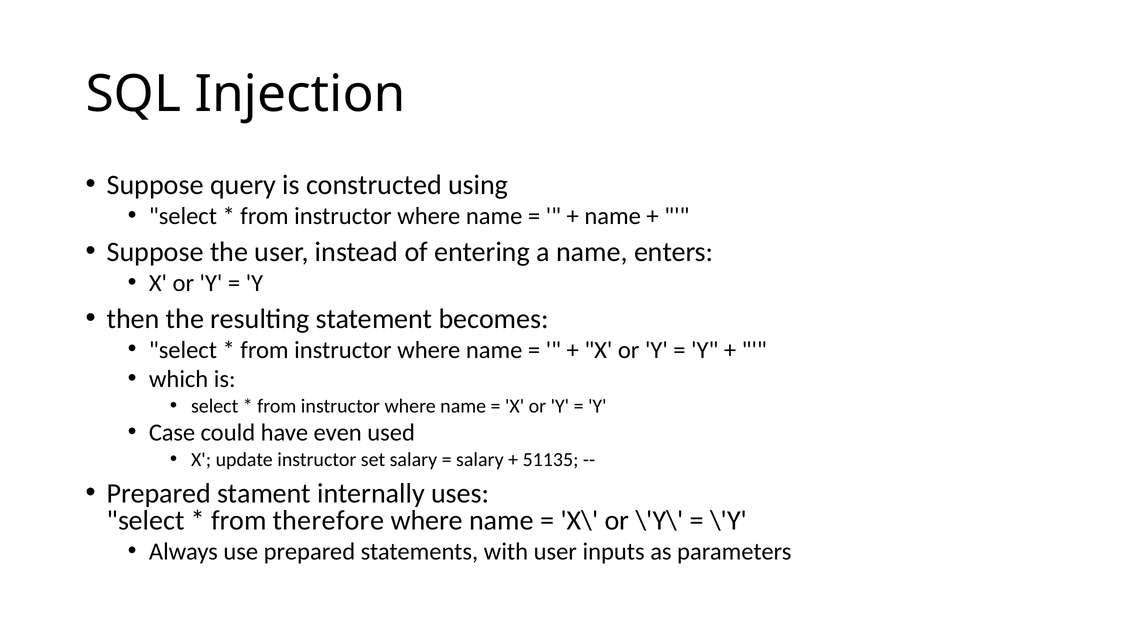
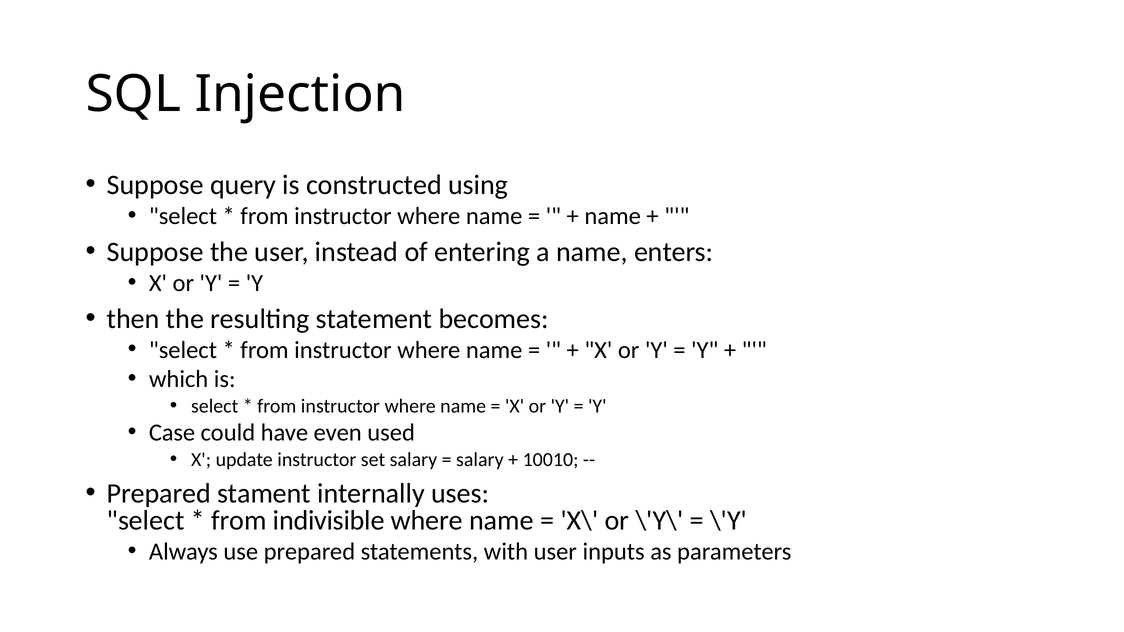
51135: 51135 -> 10010
therefore: therefore -> indivisible
